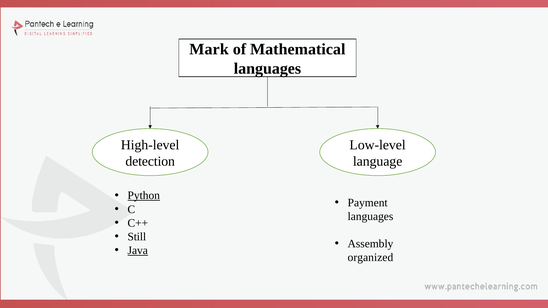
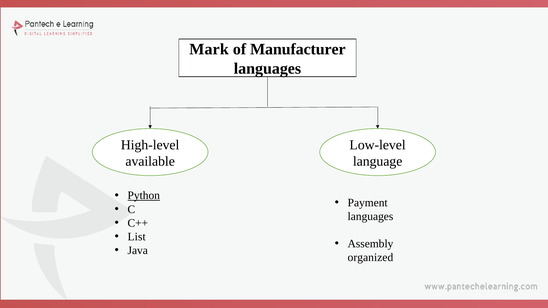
Mathematical: Mathematical -> Manufacturer
detection: detection -> available
Still: Still -> List
Java underline: present -> none
